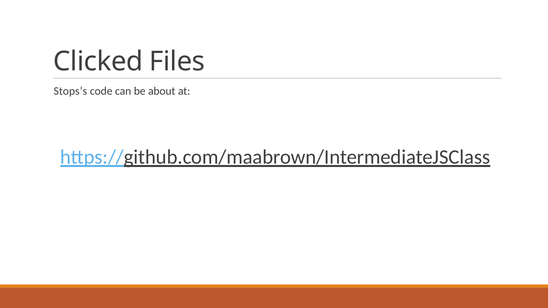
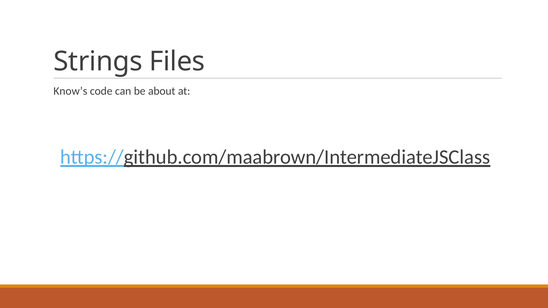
Clicked: Clicked -> Strings
Stops’s: Stops’s -> Know’s
